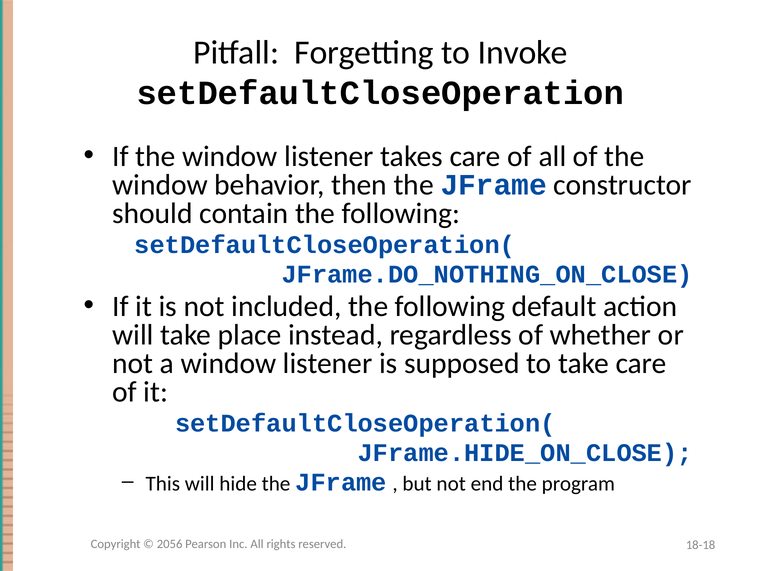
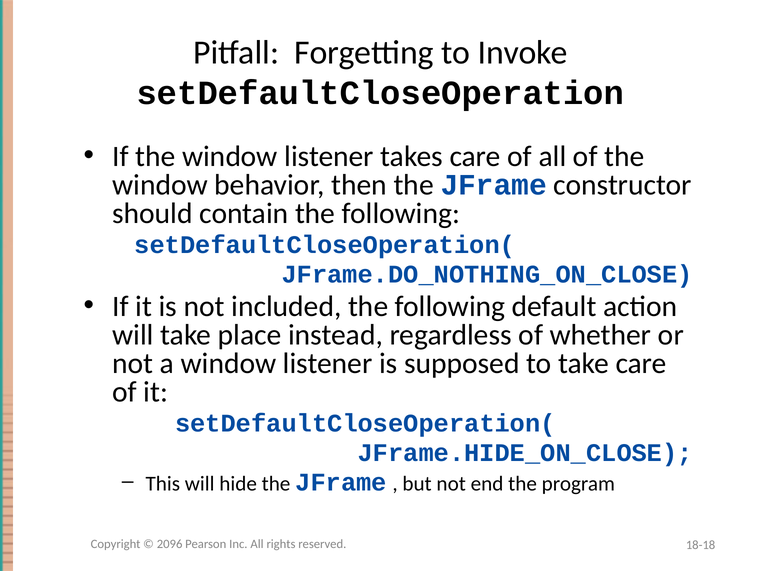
2056: 2056 -> 2096
